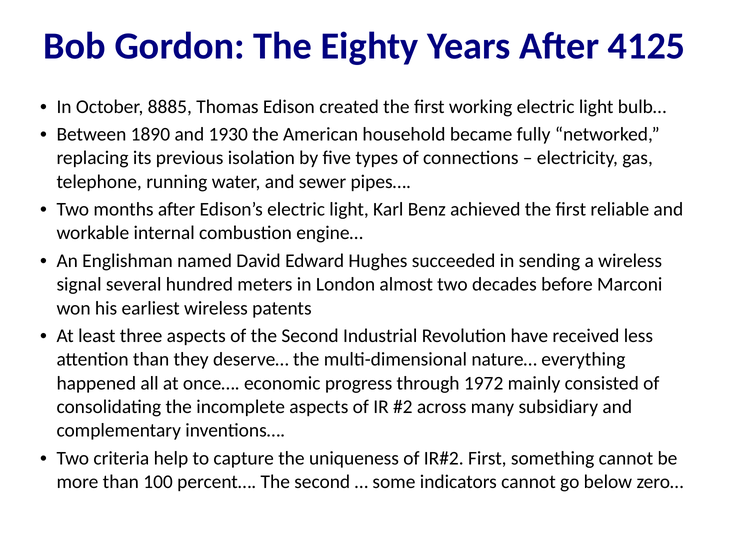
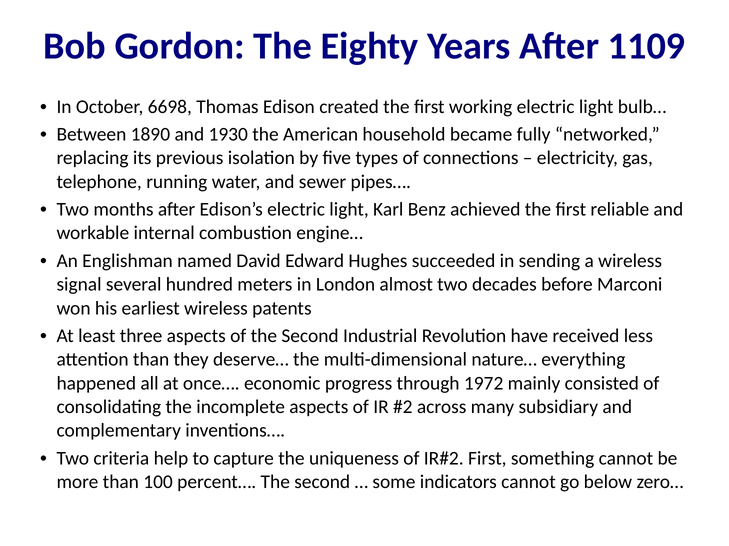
4125: 4125 -> 1109
8885: 8885 -> 6698
